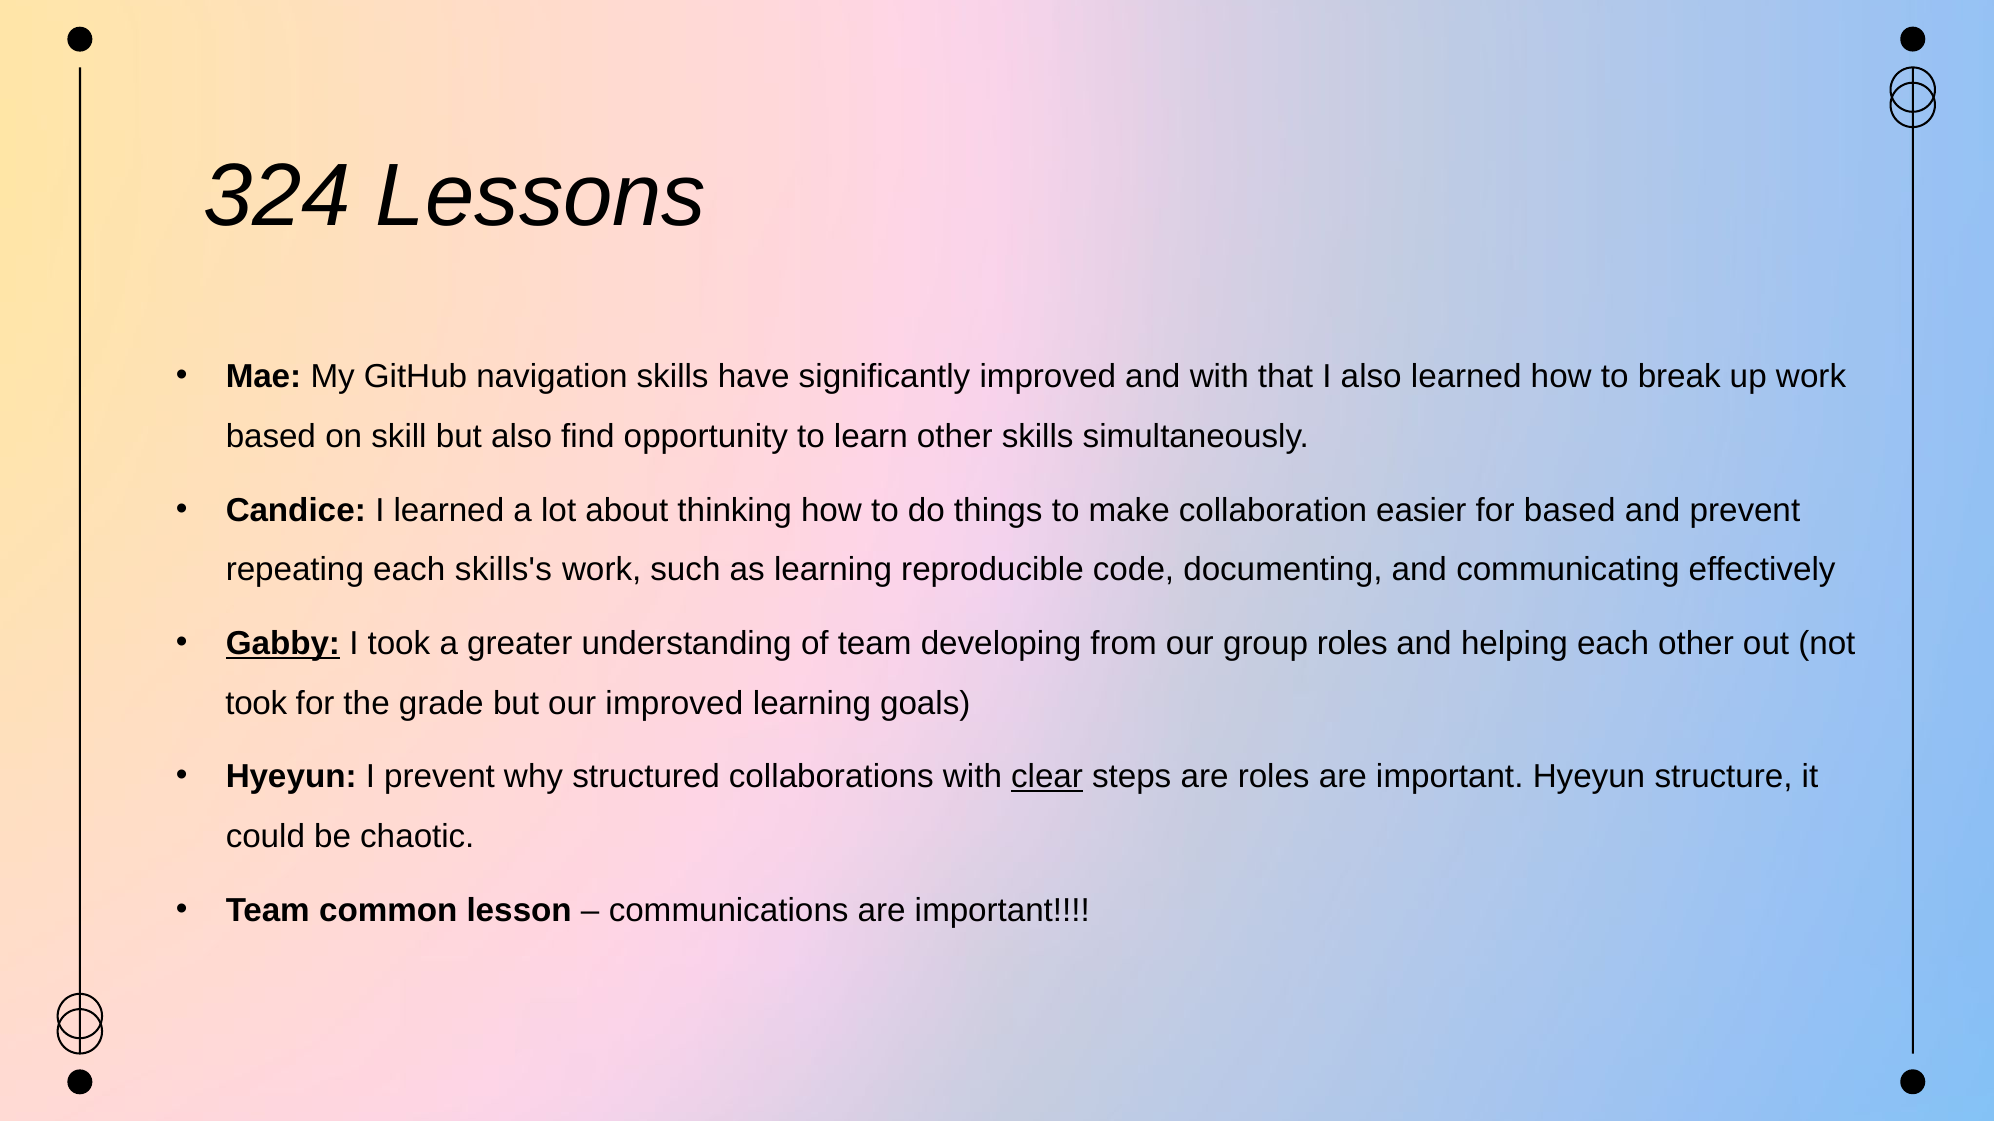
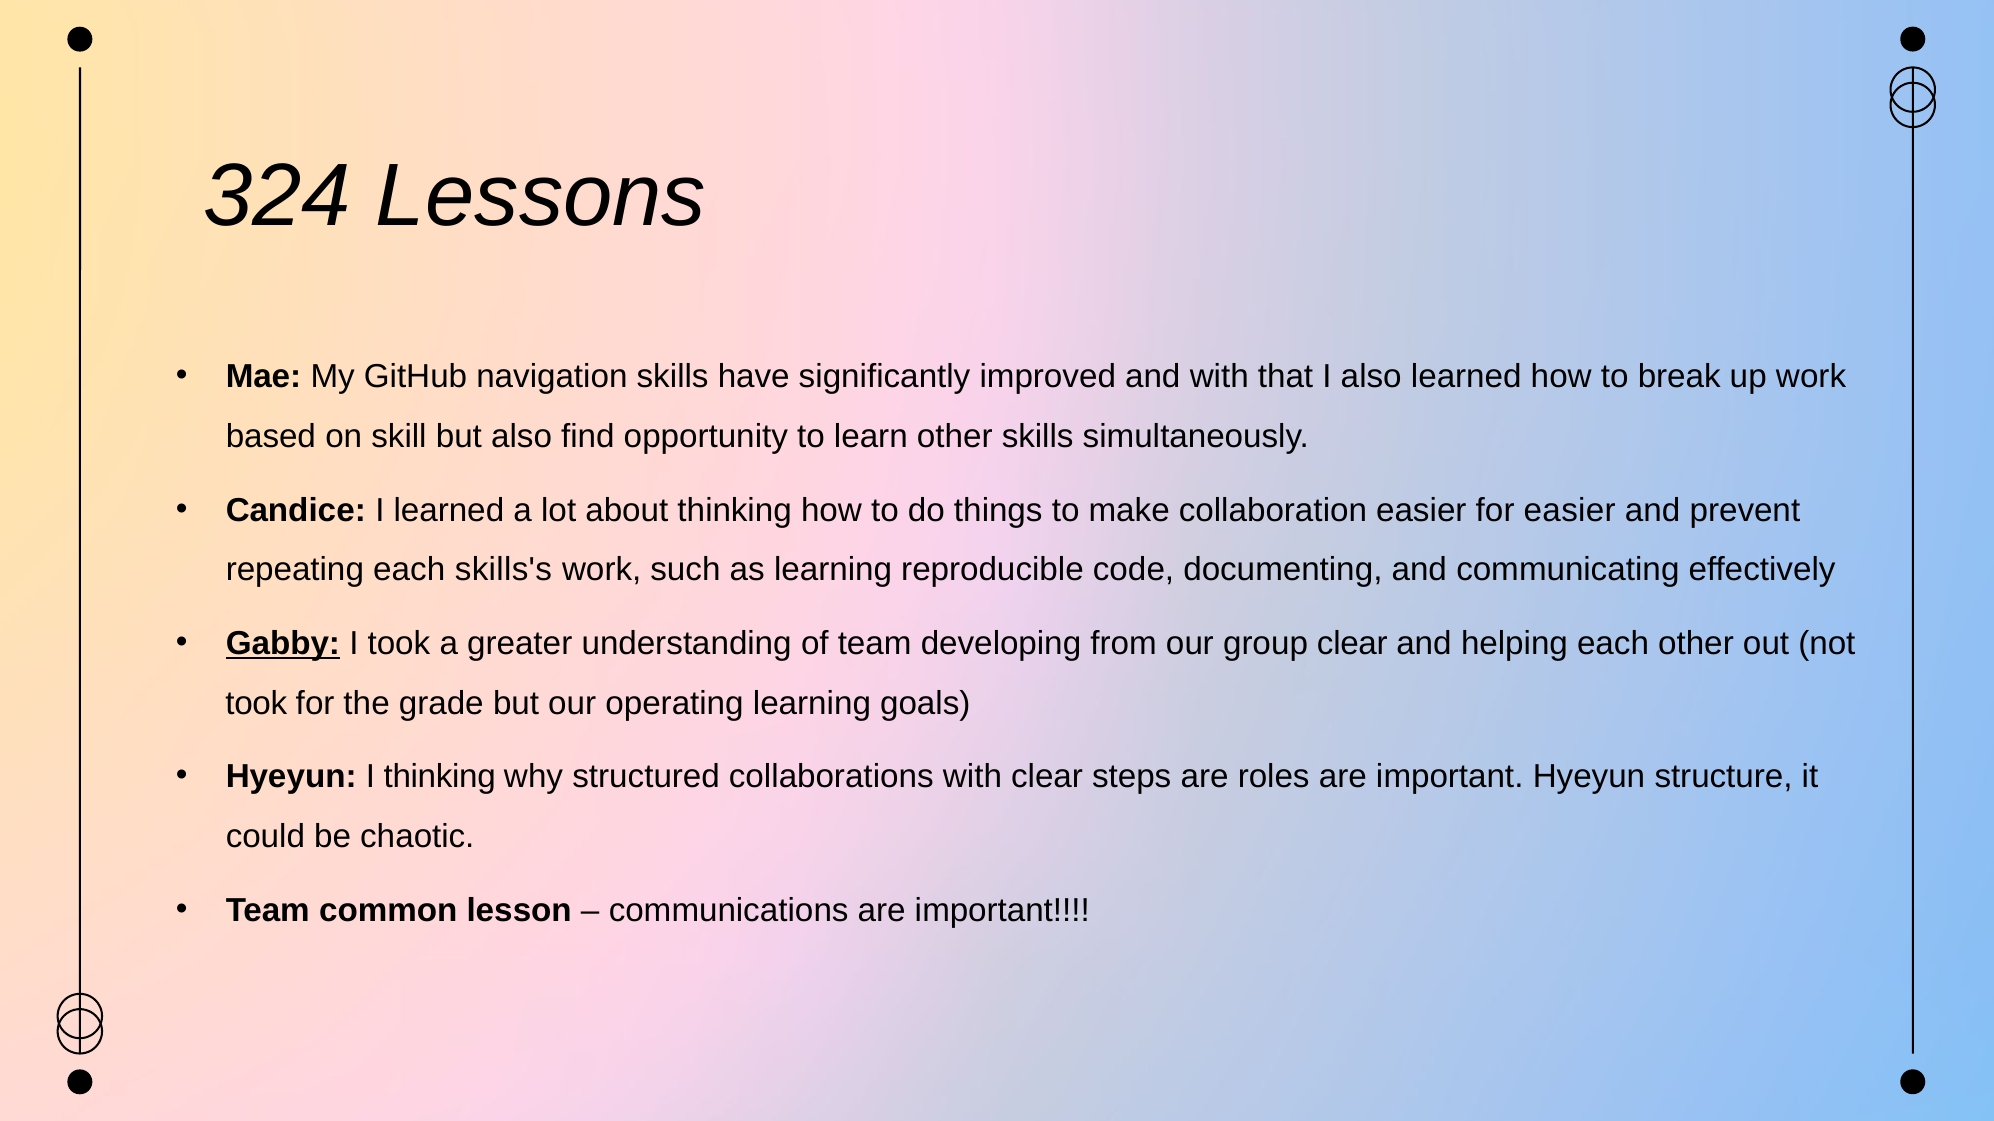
for based: based -> easier
group roles: roles -> clear
our improved: improved -> operating
I prevent: prevent -> thinking
clear at (1047, 777) underline: present -> none
